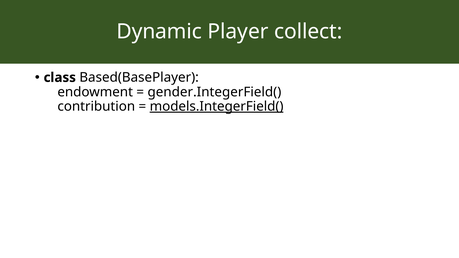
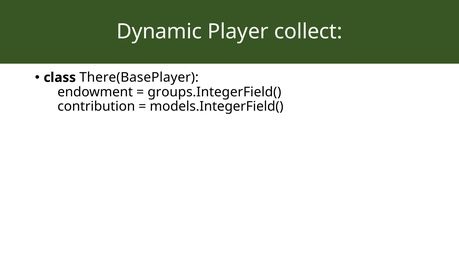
Based(BasePlayer: Based(BasePlayer -> There(BasePlayer
gender.IntegerField(: gender.IntegerField( -> groups.IntegerField(
models.IntegerField( underline: present -> none
